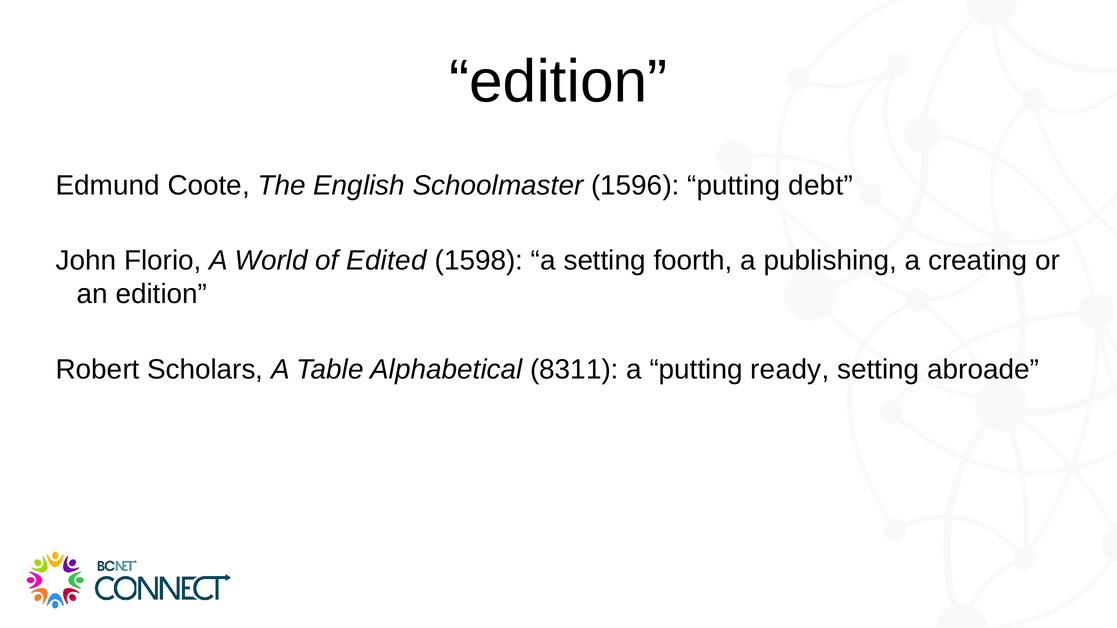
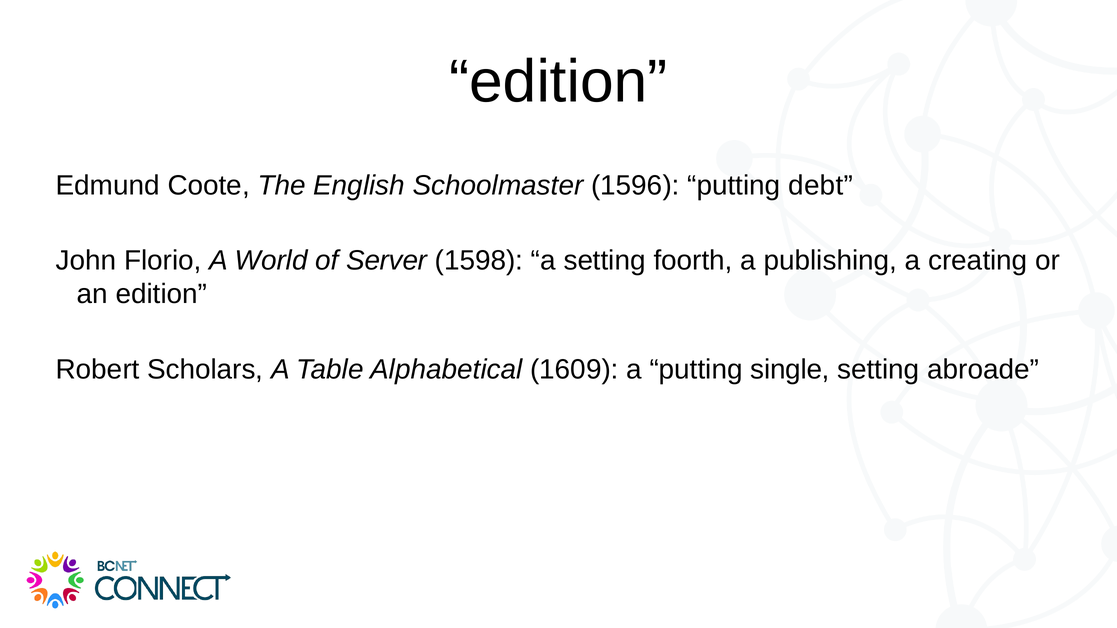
Edited: Edited -> Server
8311: 8311 -> 1609
ready: ready -> single
